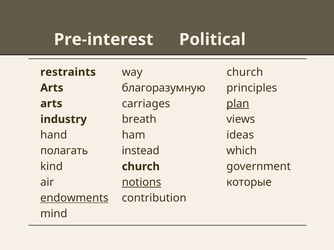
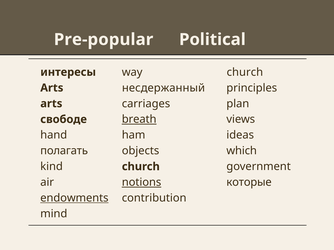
Pre-interest: Pre-interest -> Pre-popular
restraints: restraints -> интересы
благоразумную: благоразумную -> несдержанный
plan underline: present -> none
breath underline: none -> present
industry: industry -> свободе
instead: instead -> objects
